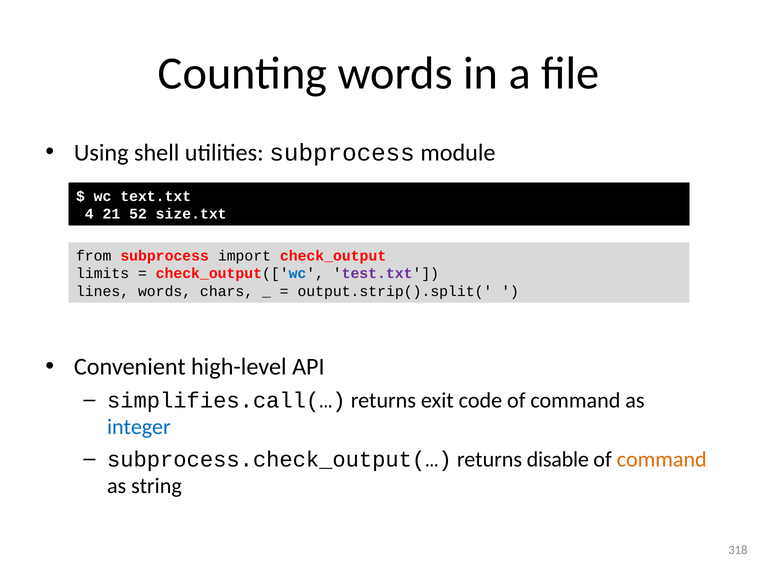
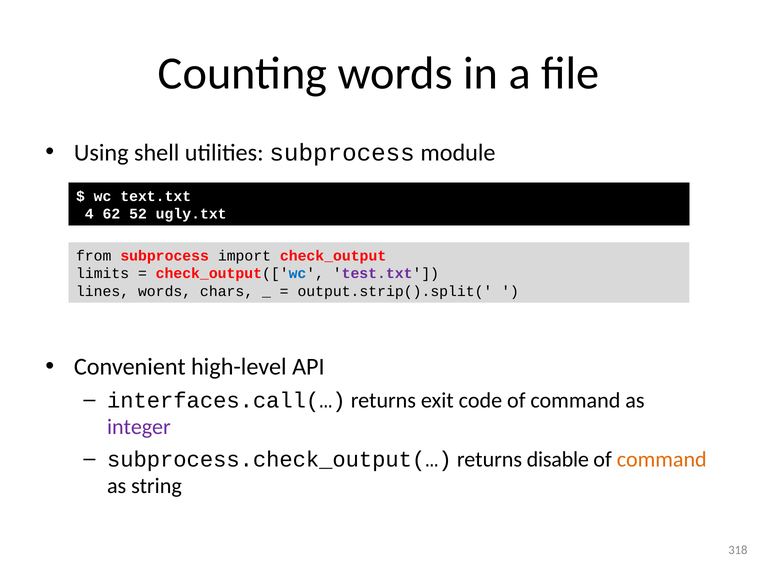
21: 21 -> 62
size.txt: size.txt -> ugly.txt
simplifies.call(…: simplifies.call(… -> interfaces.call(…
integer colour: blue -> purple
